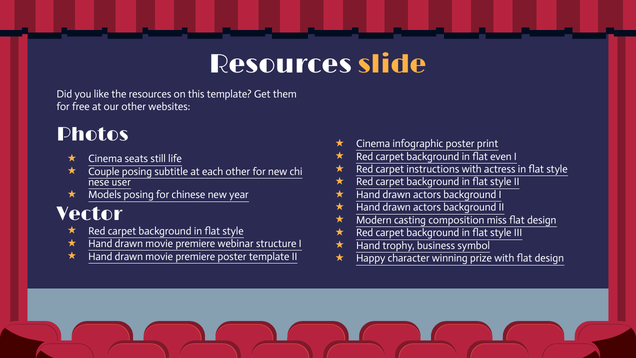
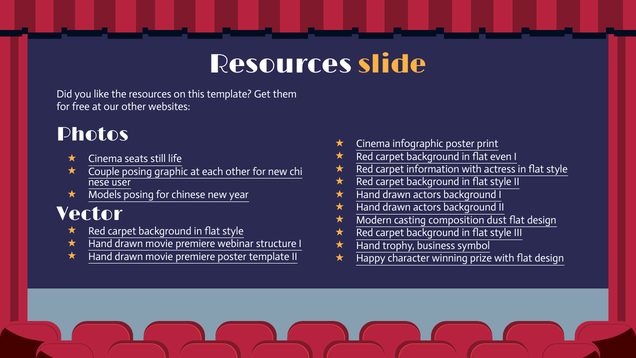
instructions: instructions -> information
subtitle: subtitle -> graphic
miss: miss -> dust
